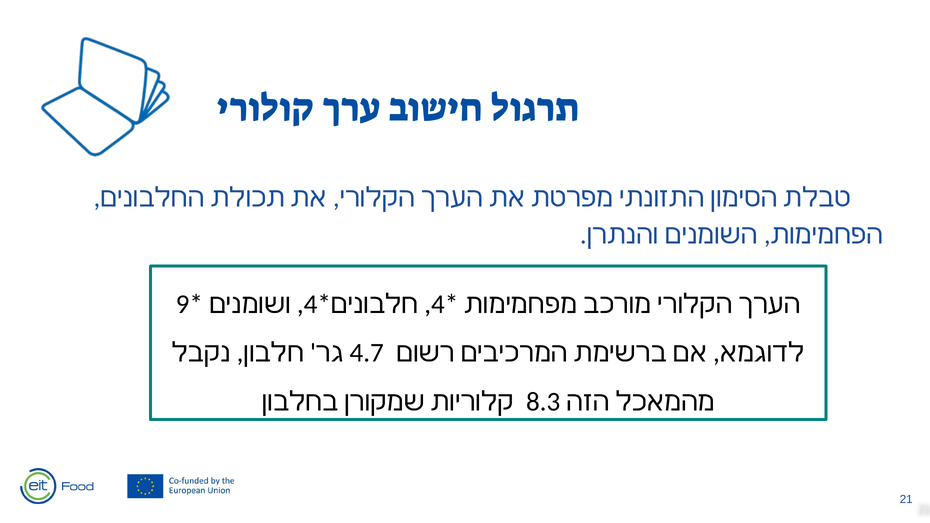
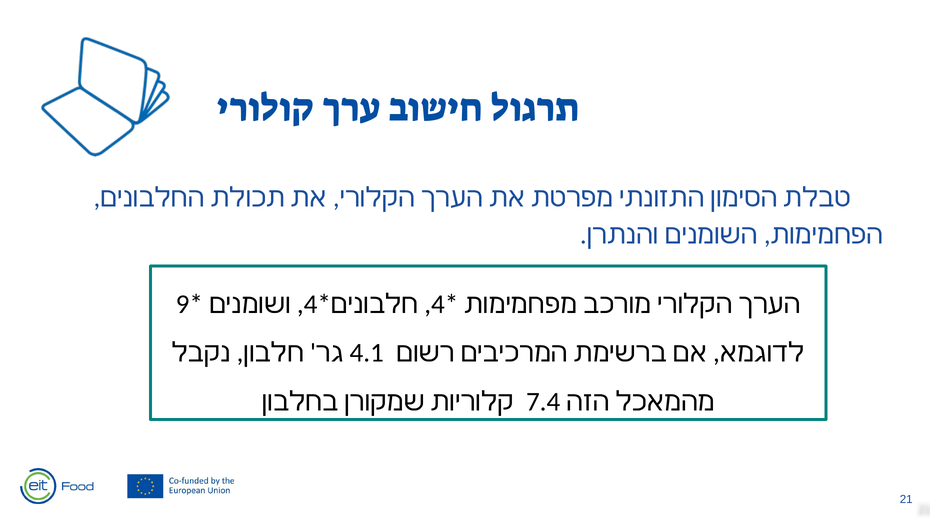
4.7: 4.7 -> 4.1
8.3: 8.3 -> 7.4
